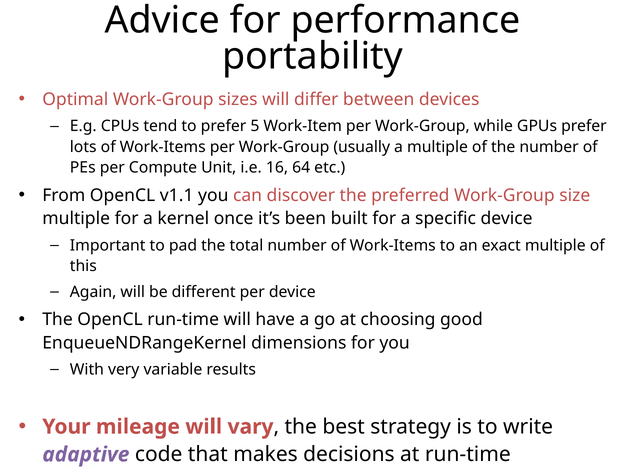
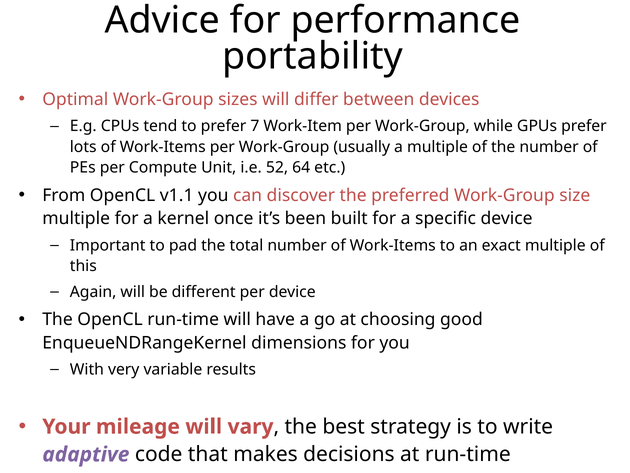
5: 5 -> 7
16: 16 -> 52
